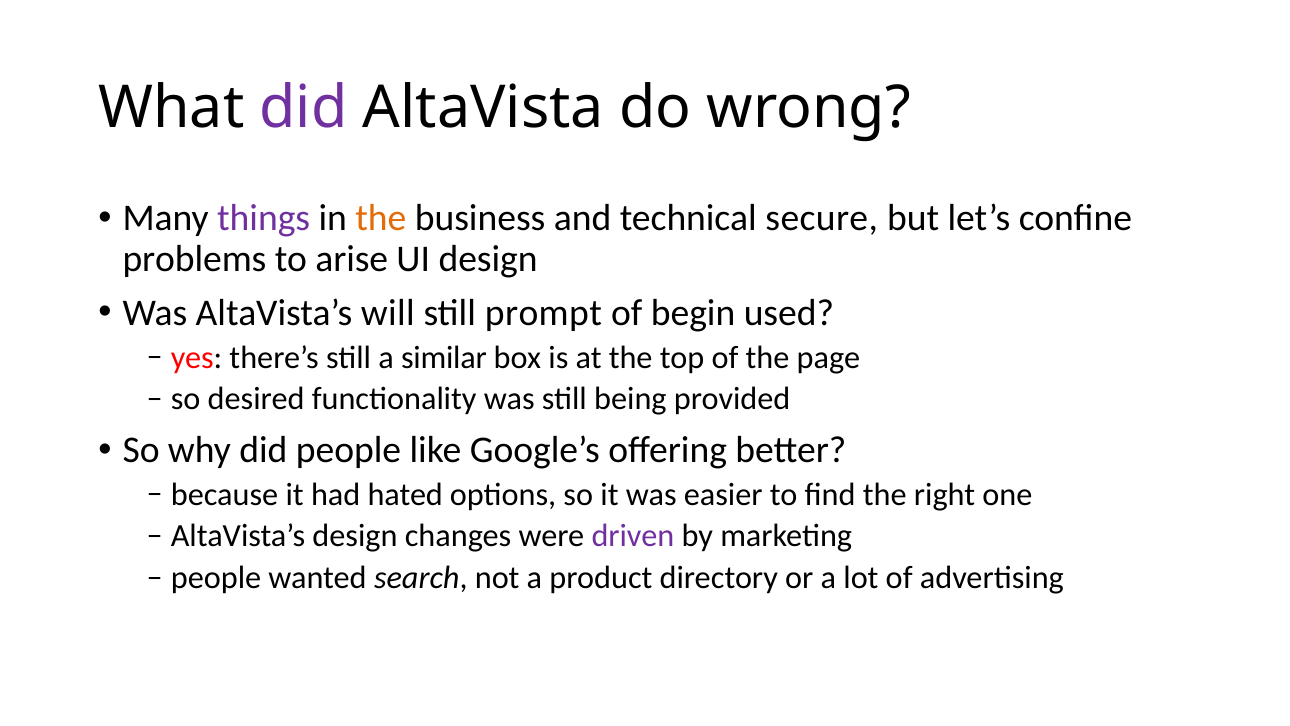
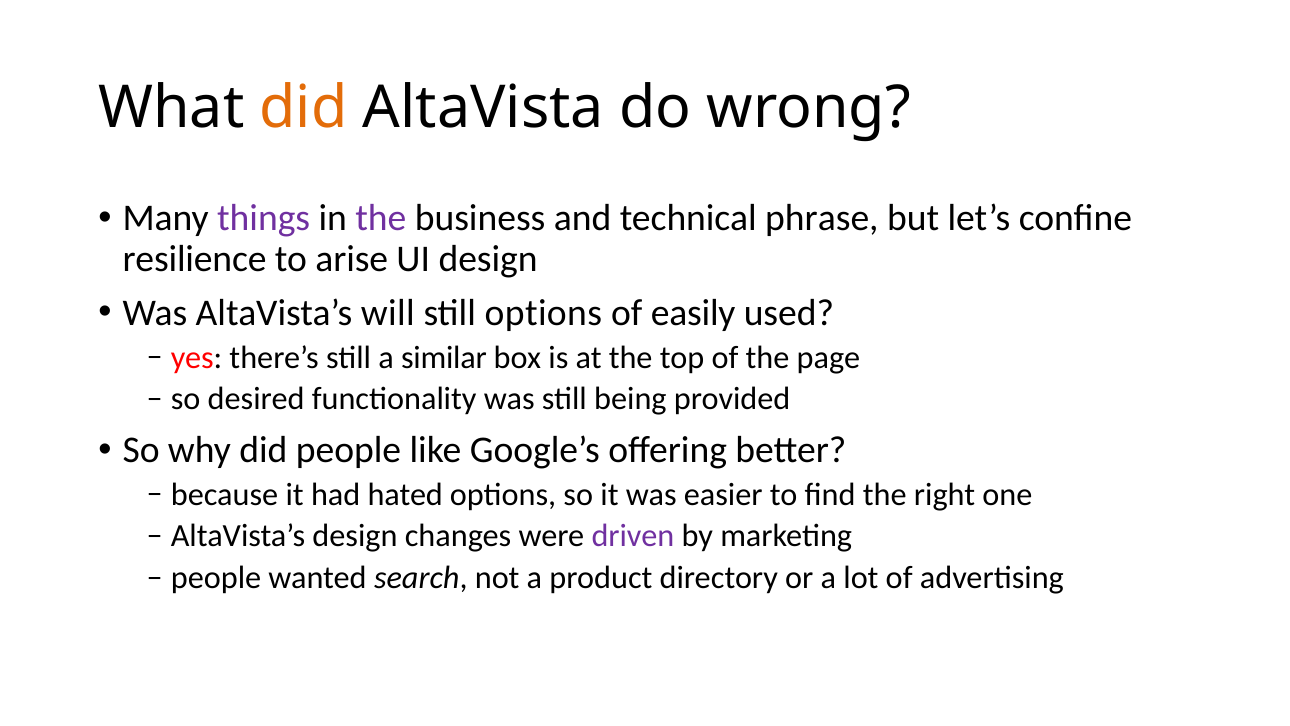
did at (304, 108) colour: purple -> orange
the at (381, 218) colour: orange -> purple
secure: secure -> phrase
problems: problems -> resilience
still prompt: prompt -> options
begin: begin -> easily
